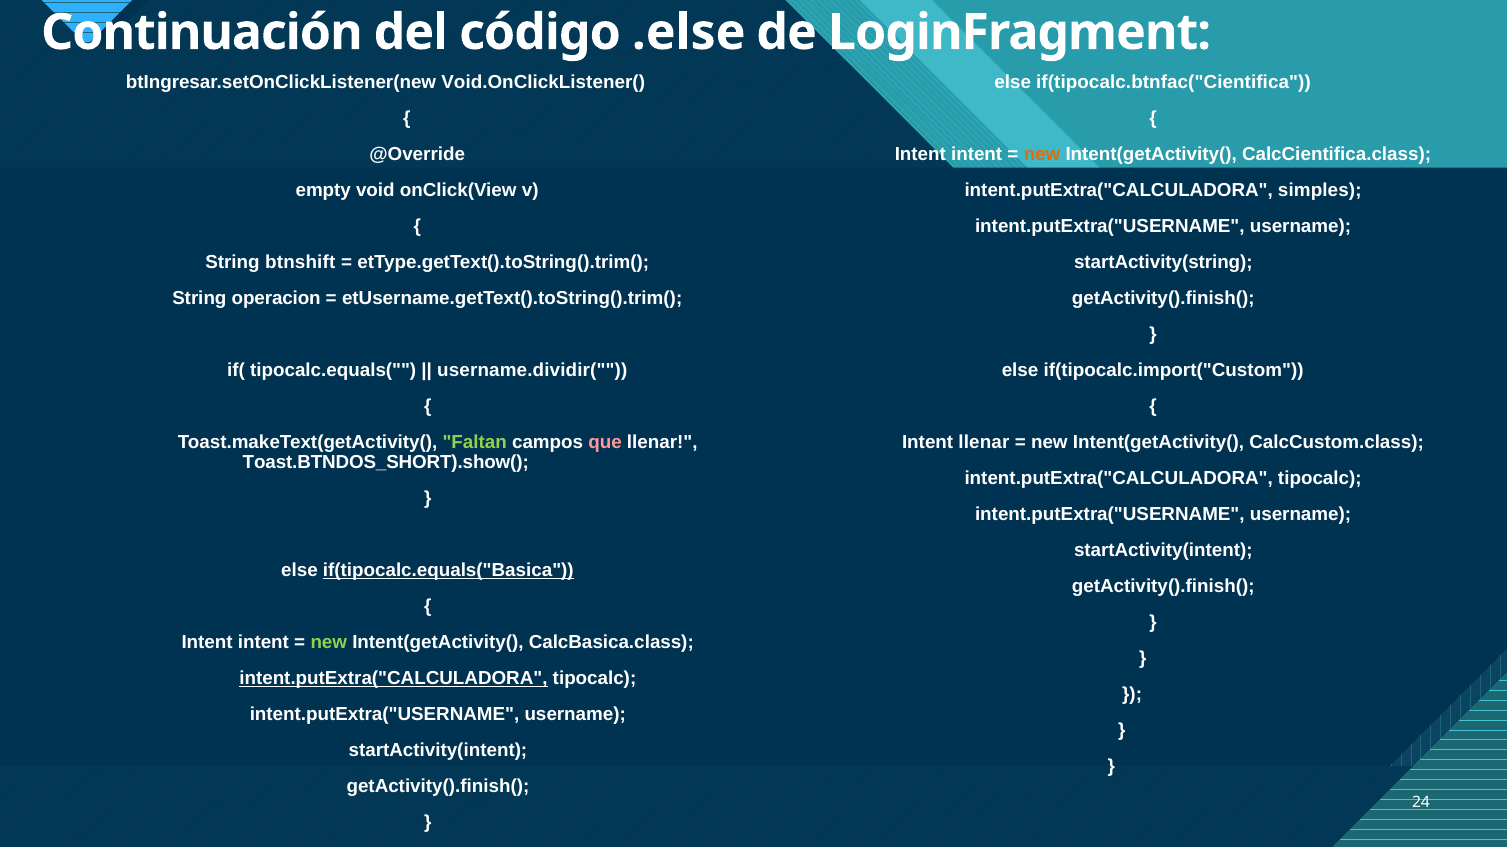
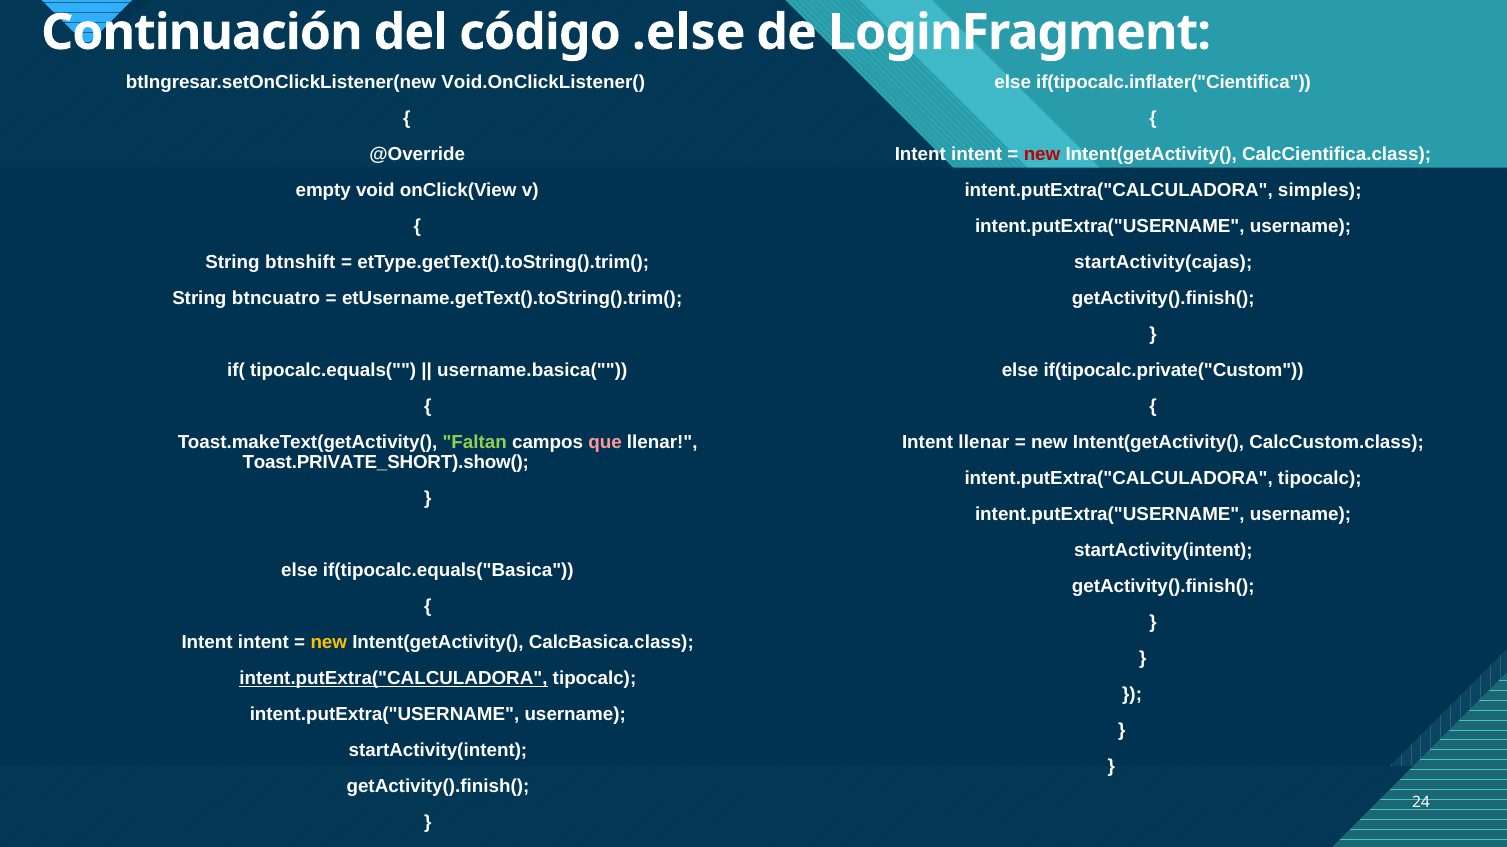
if(tipocalc.btnfac("Cientifica: if(tipocalc.btnfac("Cientifica -> if(tipocalc.inflater("Cientifica
new at (1042, 154) colour: orange -> red
startActivity(string: startActivity(string -> startActivity(cajas
operacion: operacion -> btncuatro
username.dividir(: username.dividir( -> username.basica(
if(tipocalc.import("Custom: if(tipocalc.import("Custom -> if(tipocalc.private("Custom
Toast.BTNDOS_SHORT).show(: Toast.BTNDOS_SHORT).show( -> Toast.PRIVATE_SHORT).show(
if(tipocalc.equals("Basica underline: present -> none
new at (329, 643) colour: light green -> yellow
